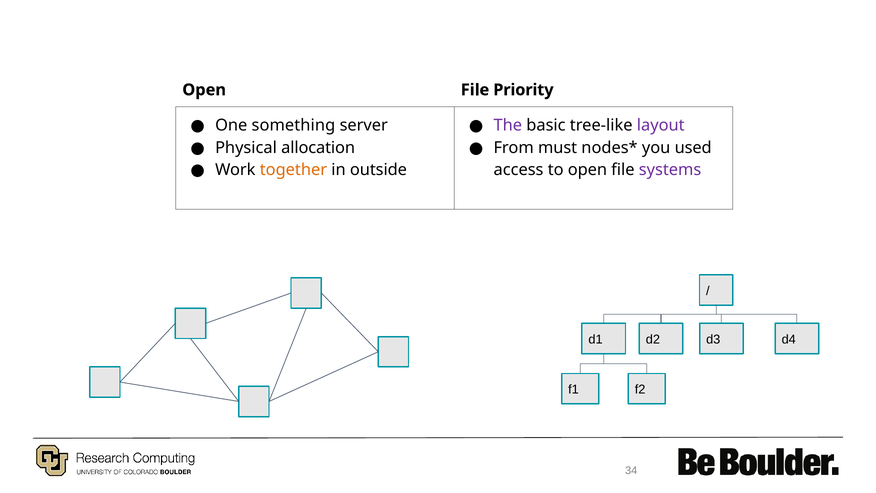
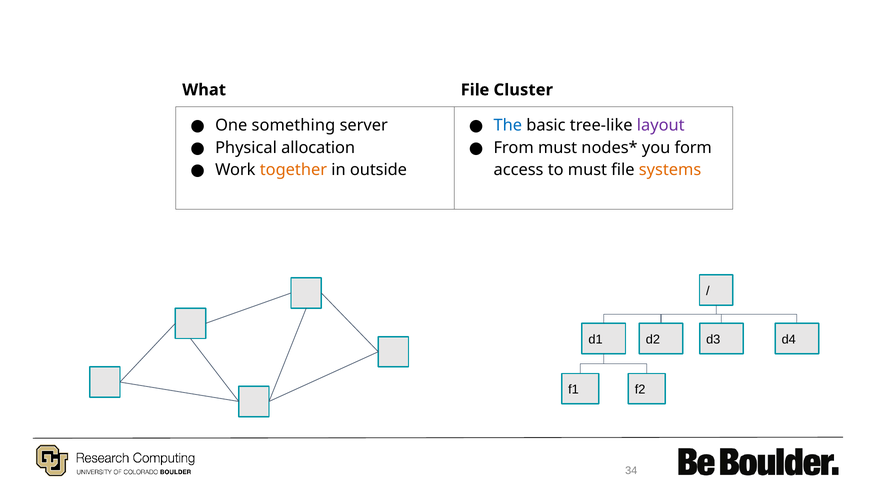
Open at (204, 90): Open -> What
Priority: Priority -> Cluster
The colour: purple -> blue
used: used -> form
to open: open -> must
systems colour: purple -> orange
